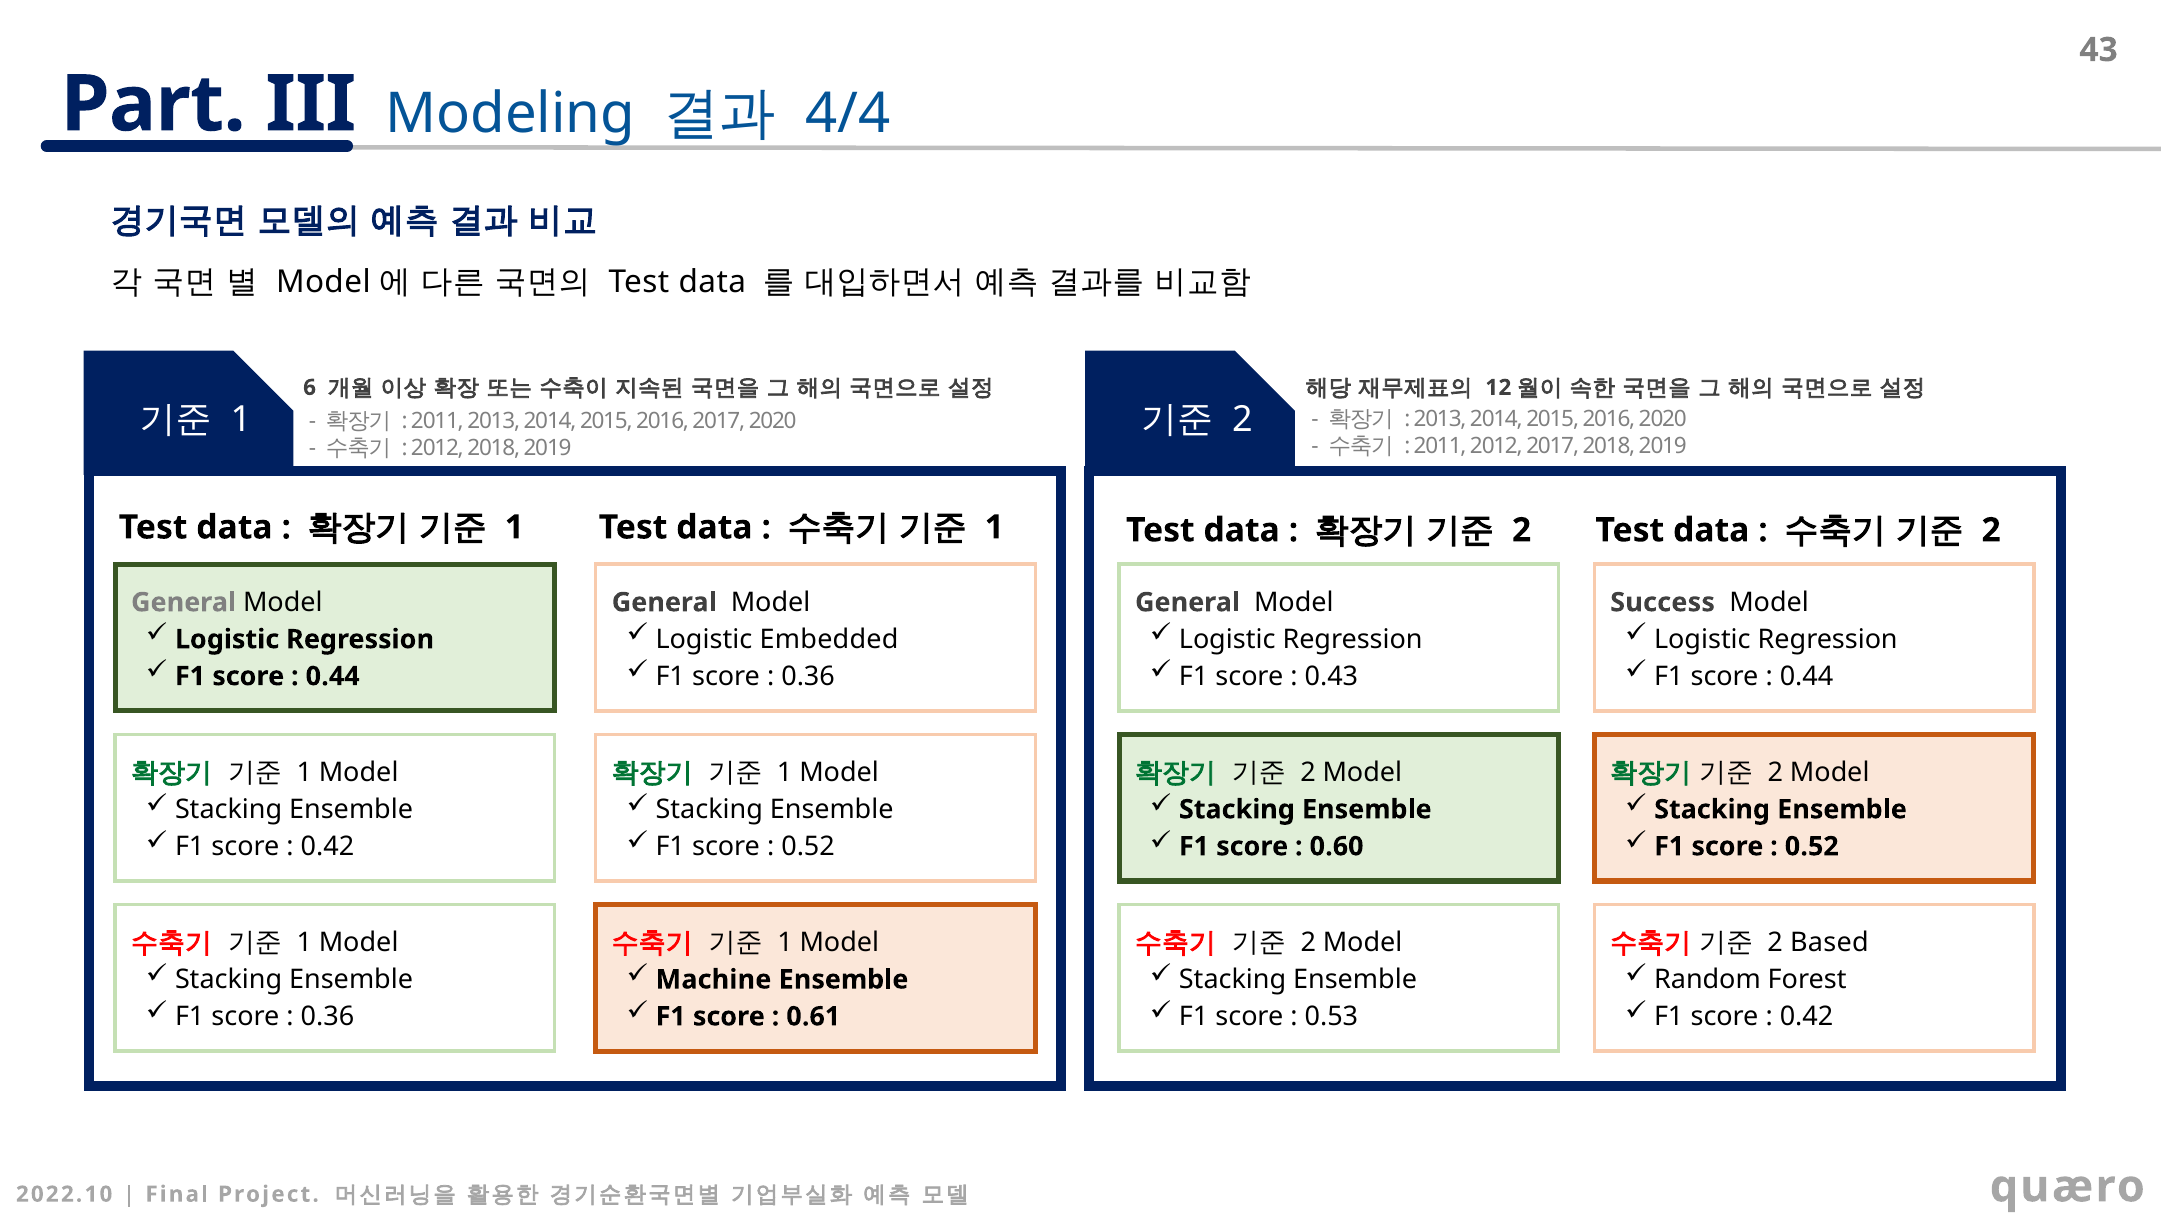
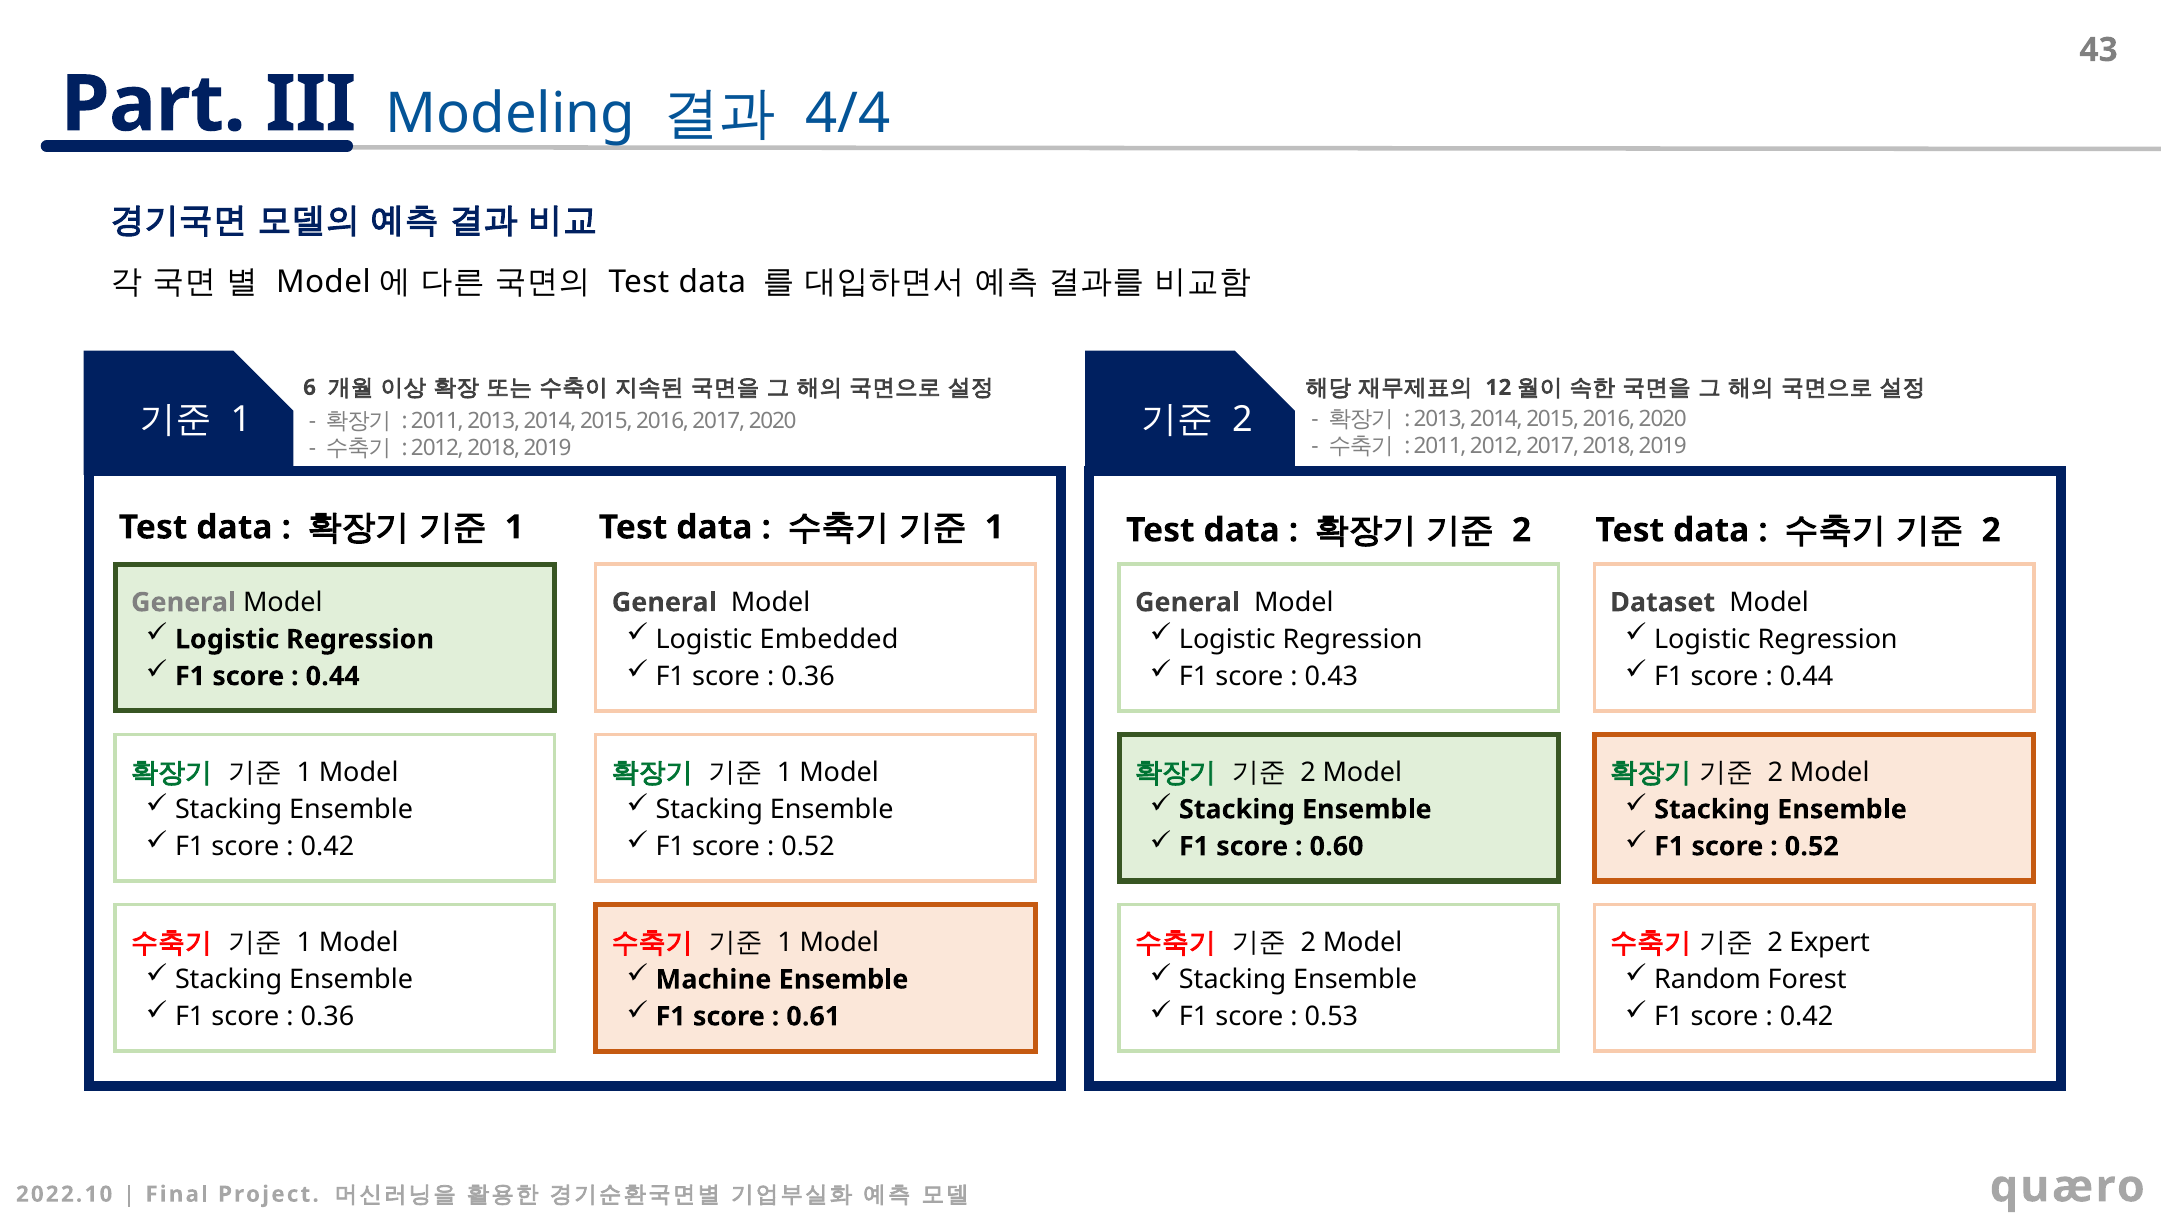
Success: Success -> Dataset
Based: Based -> Expert
